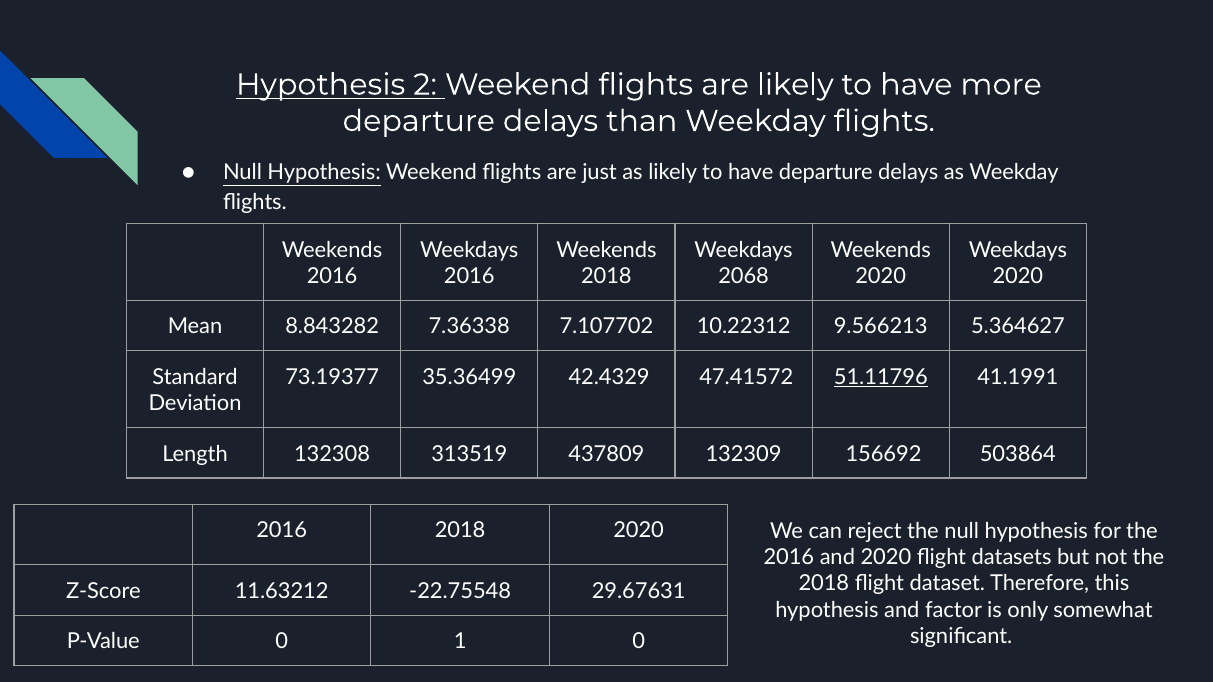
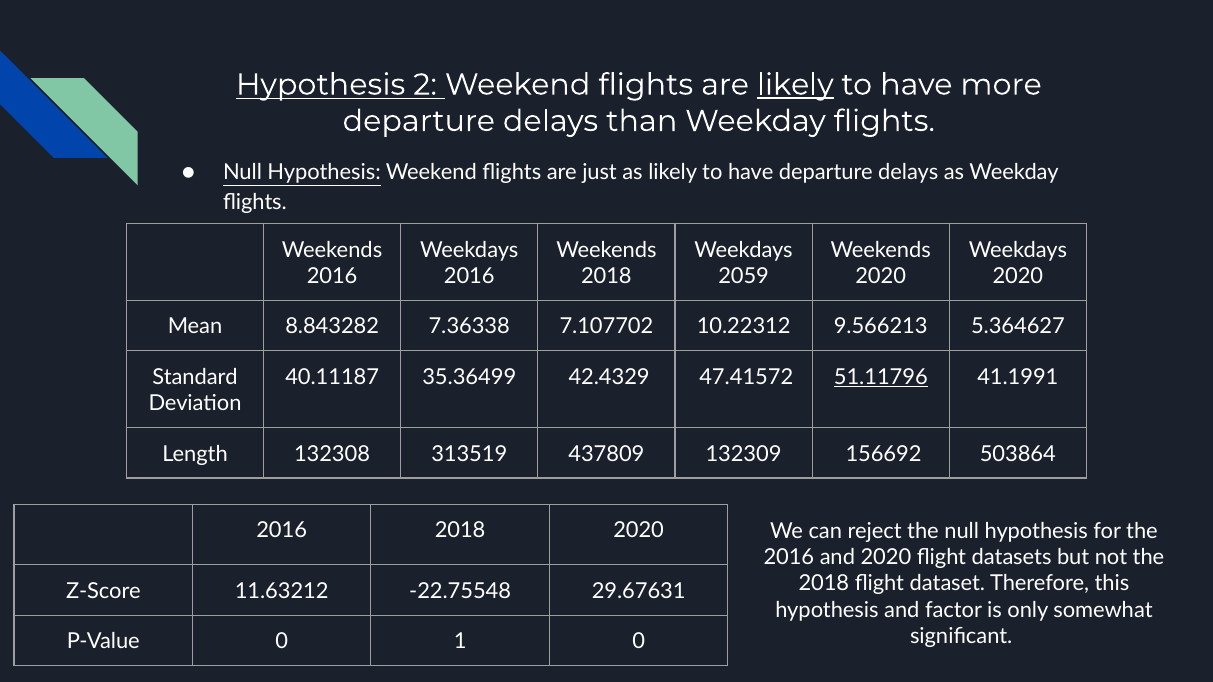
likely at (795, 85) underline: none -> present
2068: 2068 -> 2059
73.19377: 73.19377 -> 40.11187
